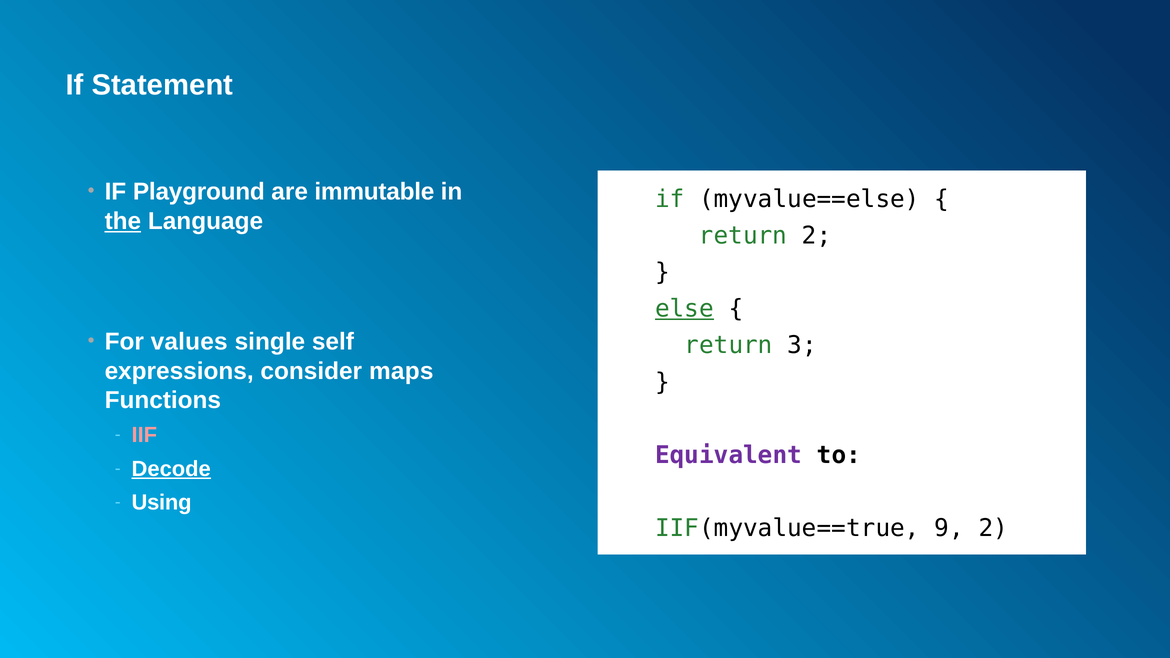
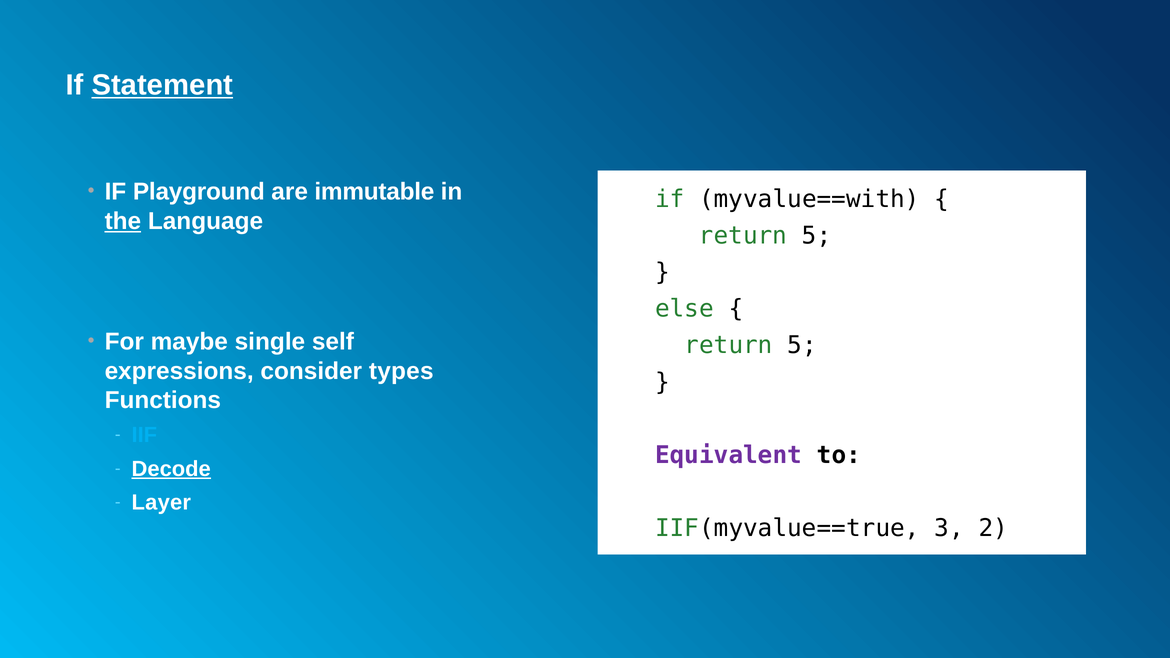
Statement underline: none -> present
myvalue==else: myvalue==else -> myvalue==with
2 at (816, 236): 2 -> 5
else underline: present -> none
values: values -> maybe
3 at (802, 346): 3 -> 5
maps: maps -> types
IIF colour: pink -> light blue
Using: Using -> Layer
9: 9 -> 3
